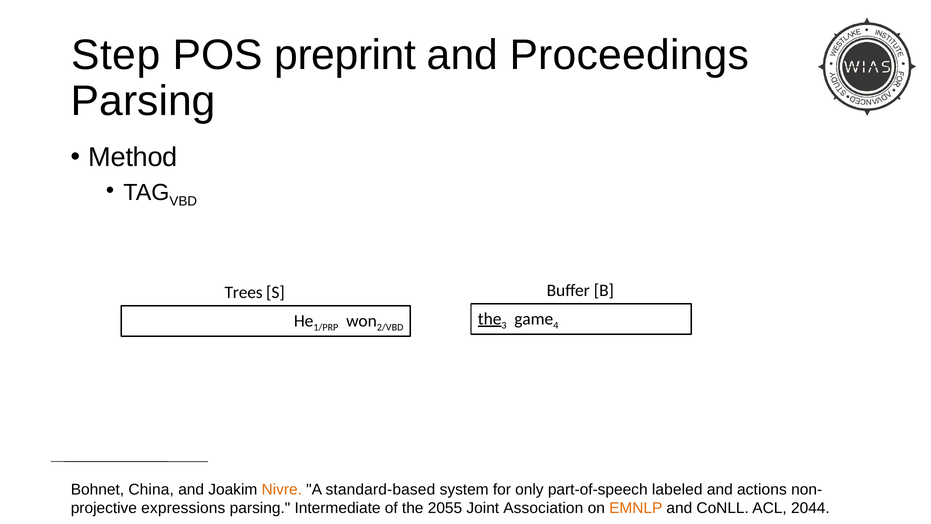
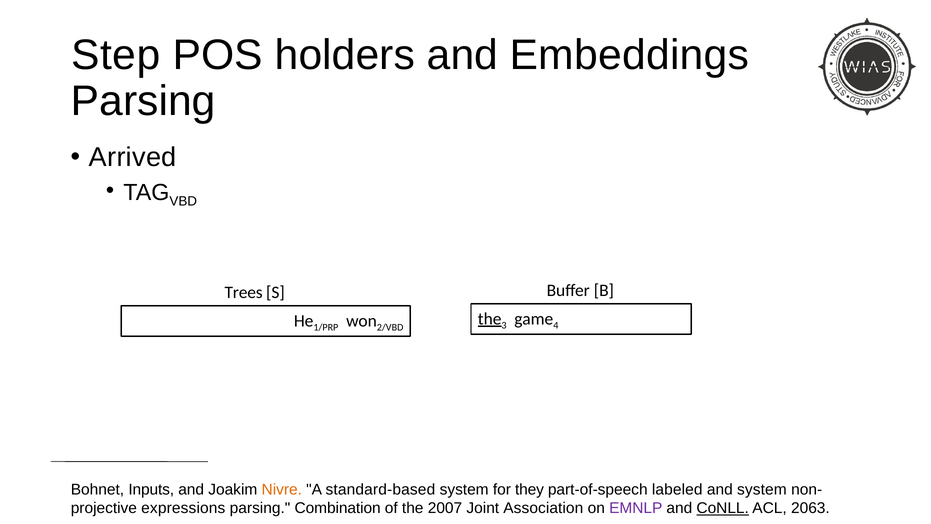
preprint: preprint -> holders
Proceedings: Proceedings -> Embeddings
Method: Method -> Arrived
China: China -> Inputs
only: only -> they
and actions: actions -> system
Intermediate: Intermediate -> Combination
2055: 2055 -> 2007
EMNLP colour: orange -> purple
CoNLL underline: none -> present
2044: 2044 -> 2063
